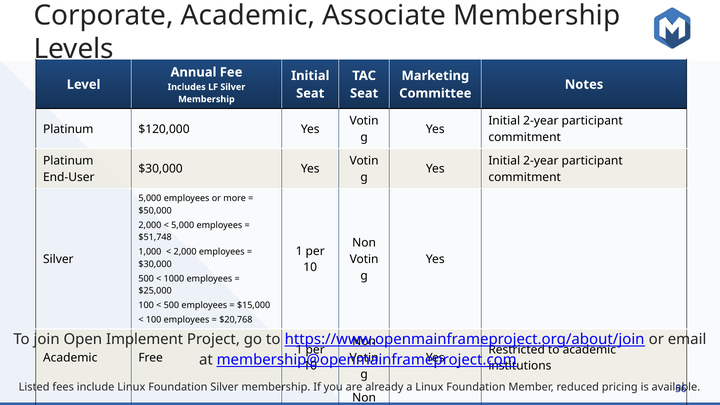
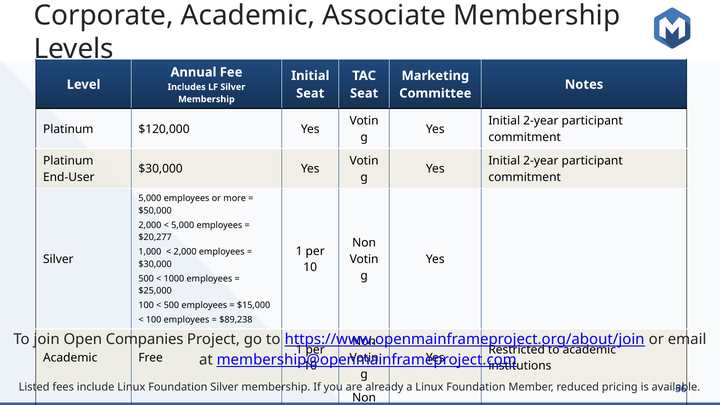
$51,748: $51,748 -> $20,277
$20,768: $20,768 -> $89,238
Implement: Implement -> Companies
